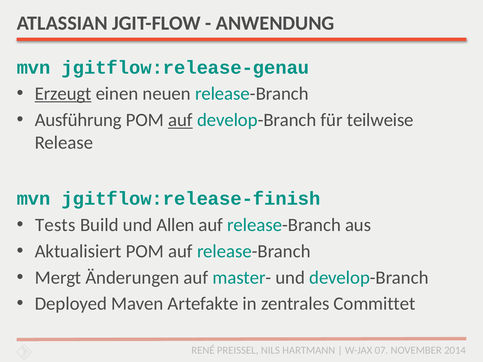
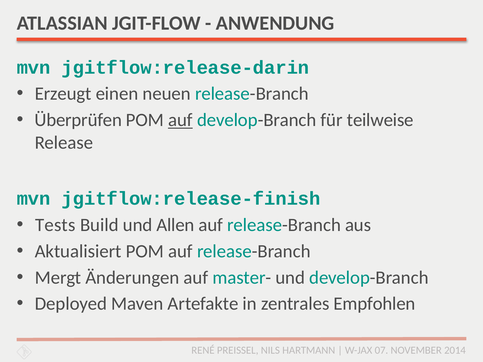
jgitflow:release-genau: jgitflow:release-genau -> jgitflow:release-darin
Erzeugt underline: present -> none
Ausführung: Ausführung -> Überprüfen
Committet: Committet -> Empfohlen
